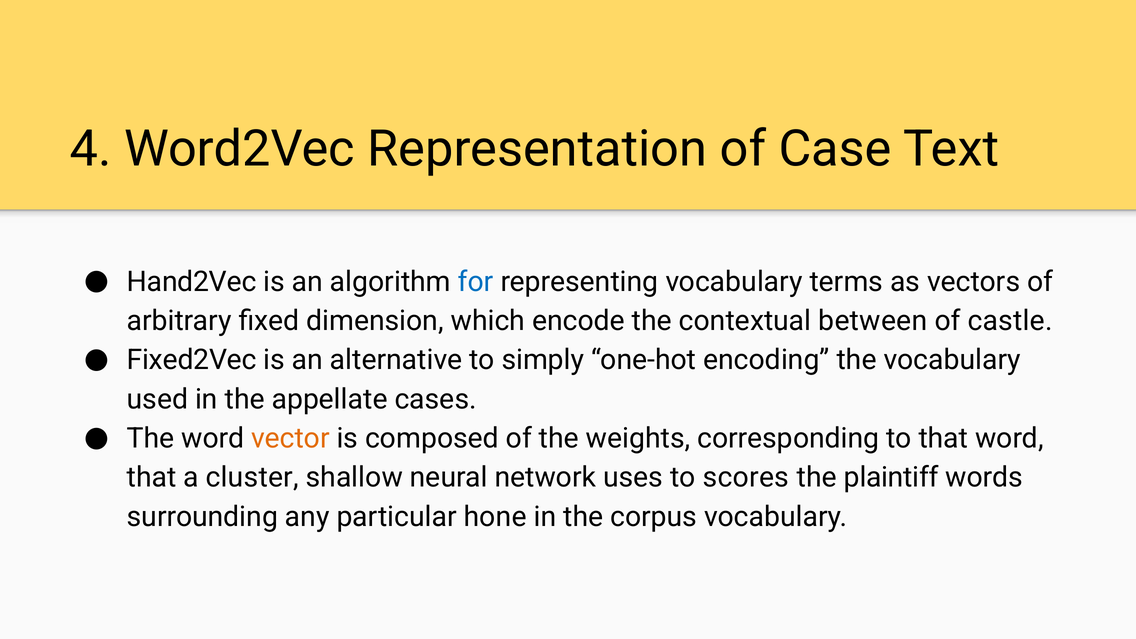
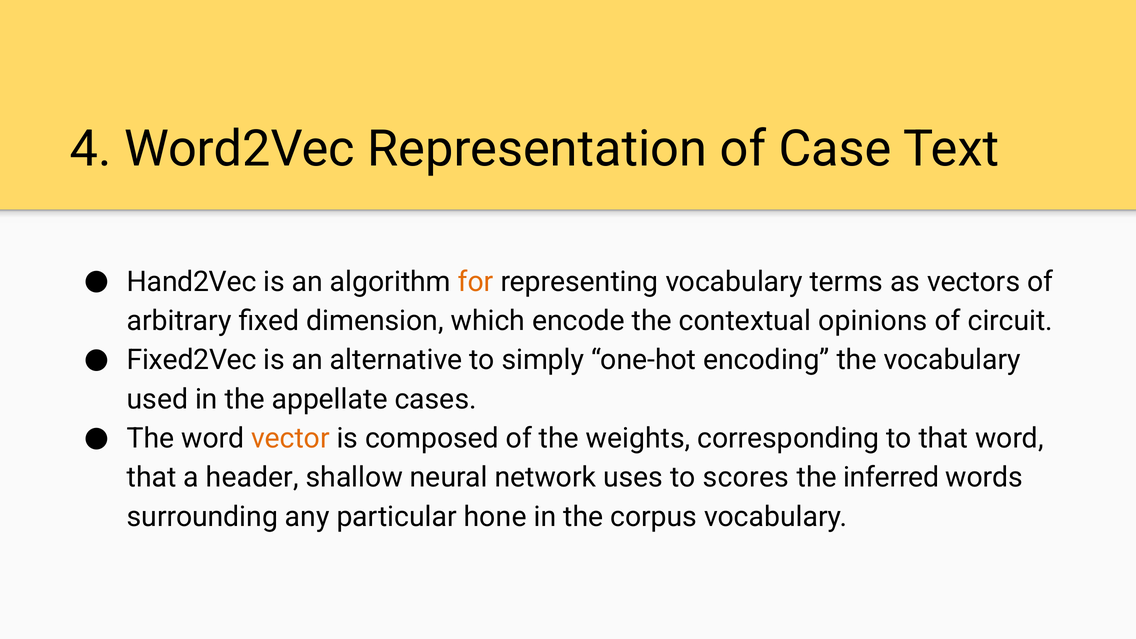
for colour: blue -> orange
between: between -> opinions
castle: castle -> circuit
cluster: cluster -> header
plaintiff: plaintiff -> inferred
